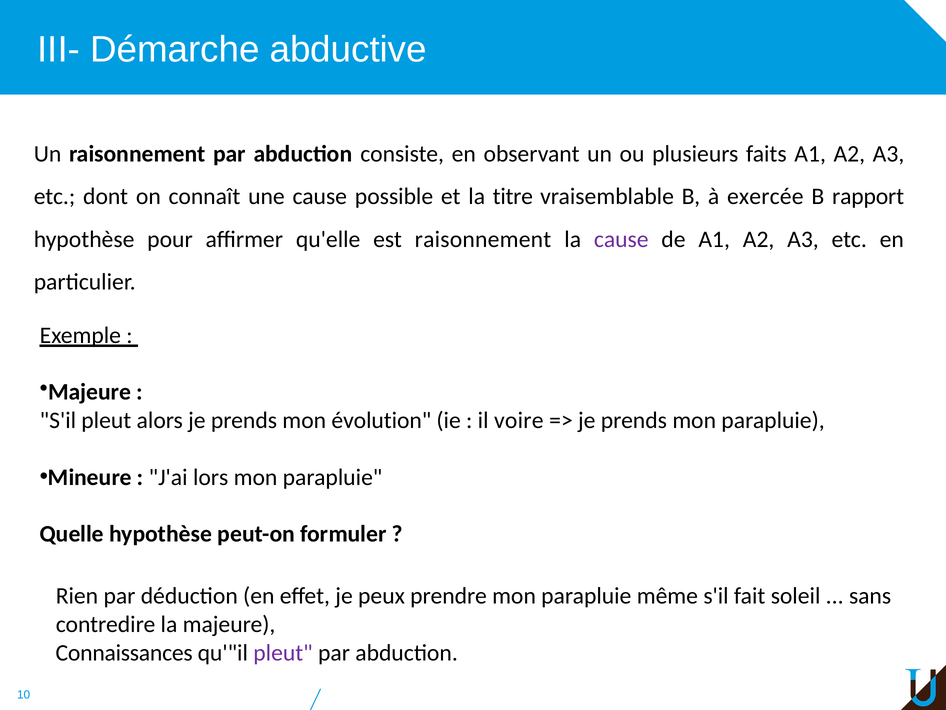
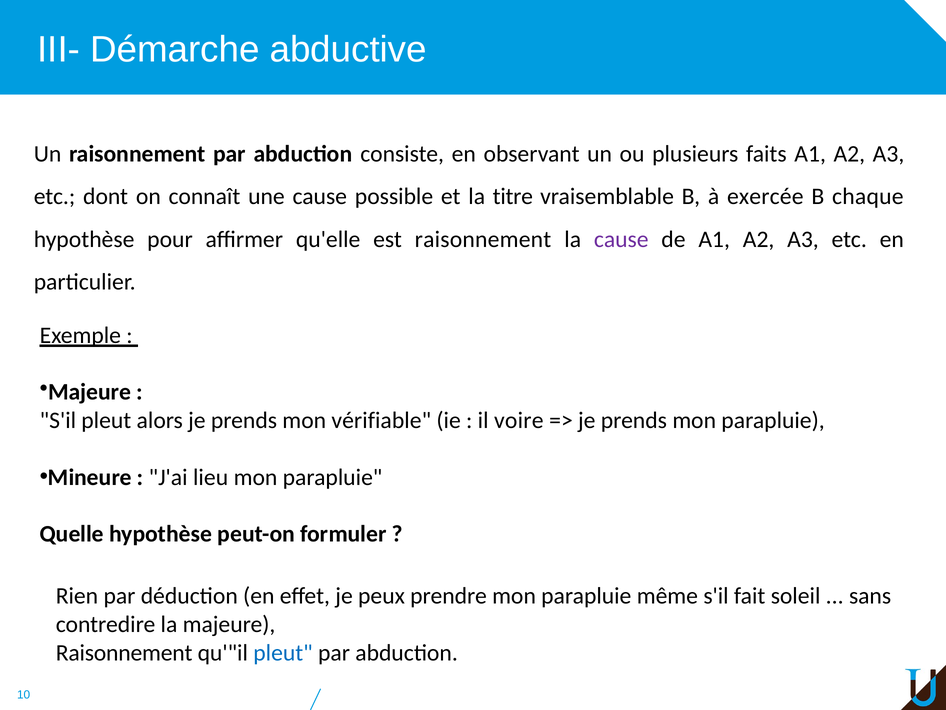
rapport: rapport -> chaque
évolution: évolution -> vérifiable
lors: lors -> lieu
Connaissances at (124, 652): Connaissances -> Raisonnement
pleut at (283, 652) colour: purple -> blue
